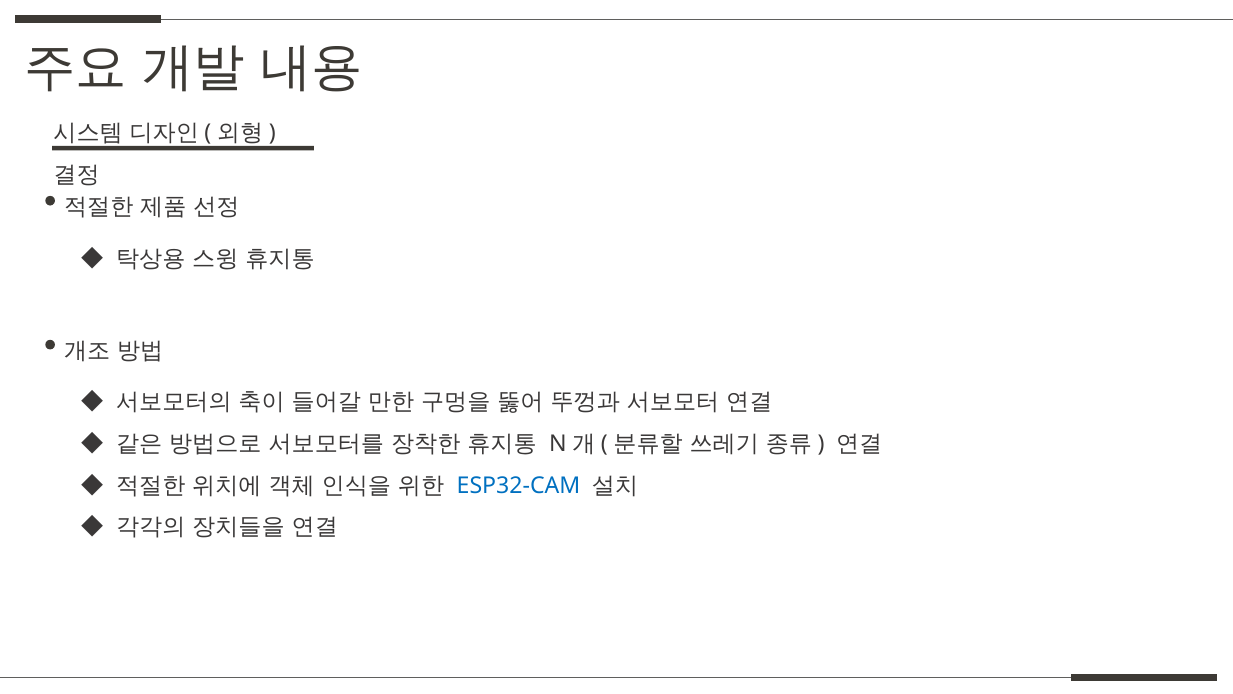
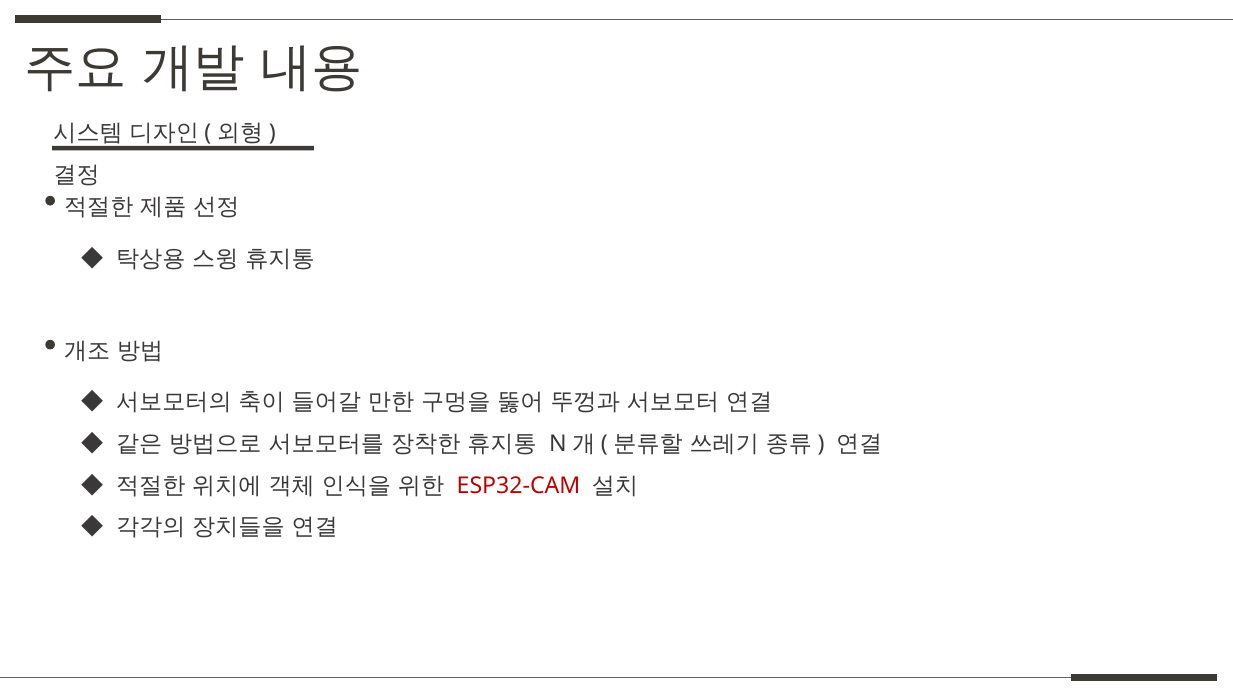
ESP32-CAM colour: blue -> red
